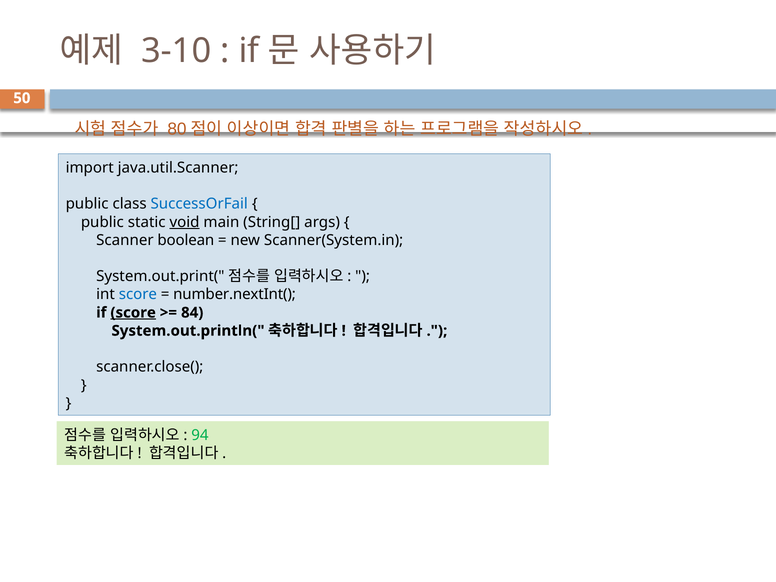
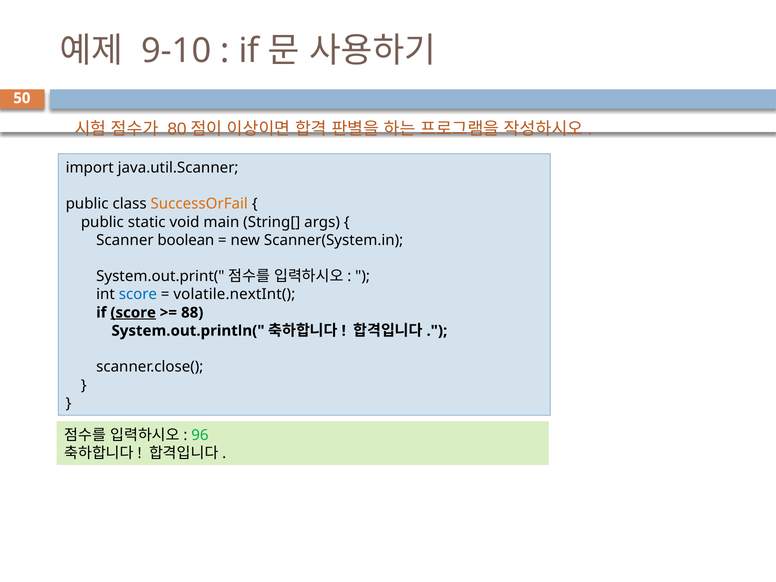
3-10: 3-10 -> 9-10
SuccessOrFail colour: blue -> orange
void underline: present -> none
number.nextInt(: number.nextInt( -> volatile.nextInt(
84: 84 -> 88
94: 94 -> 96
